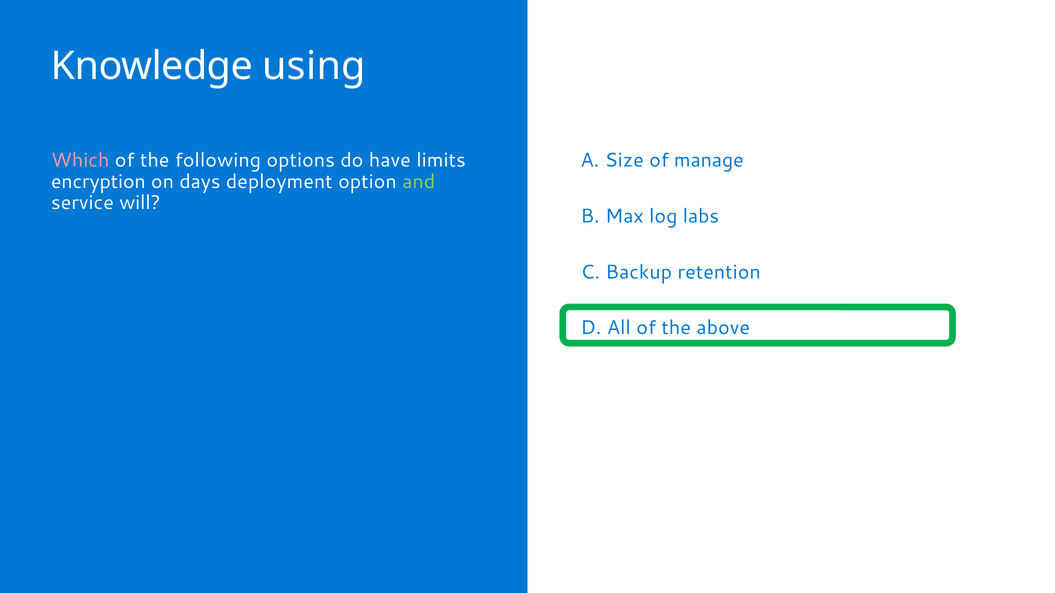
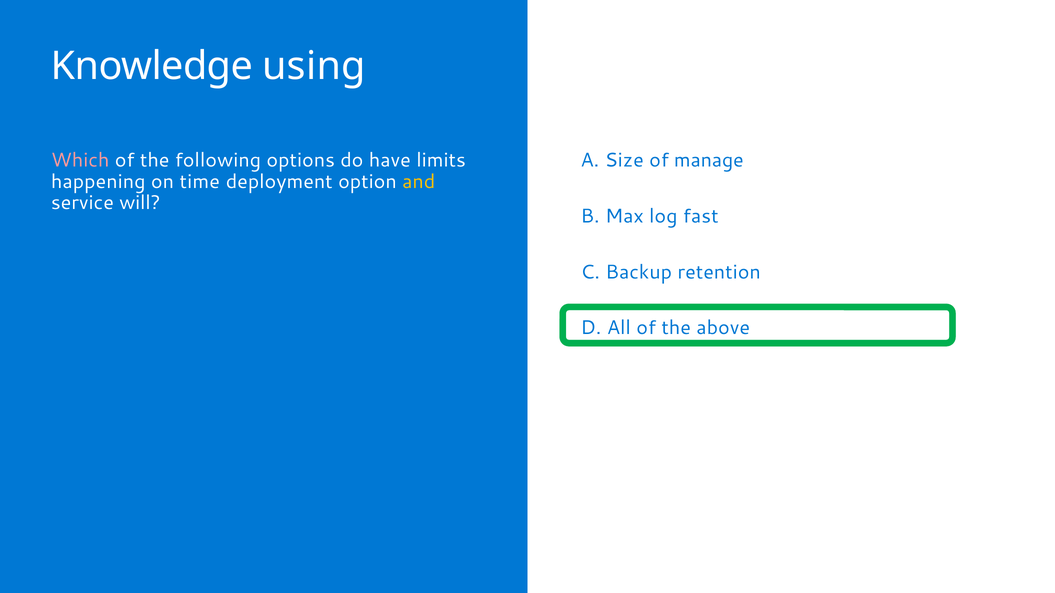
encryption: encryption -> happening
days: days -> time
and colour: light green -> yellow
labs: labs -> fast
